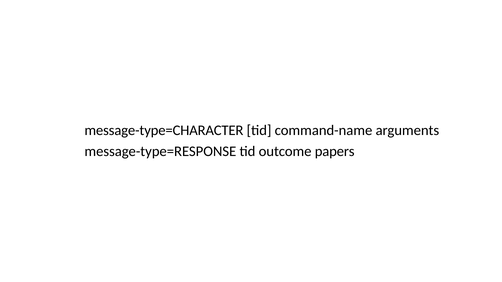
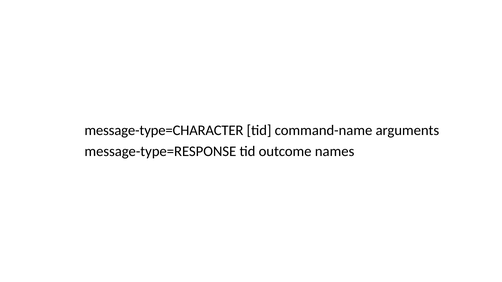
papers: papers -> names
